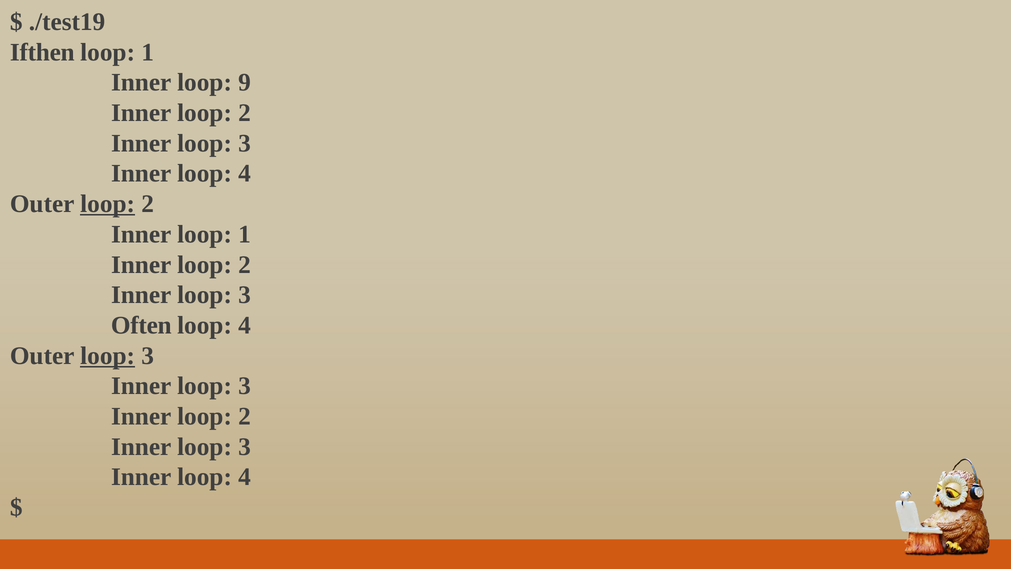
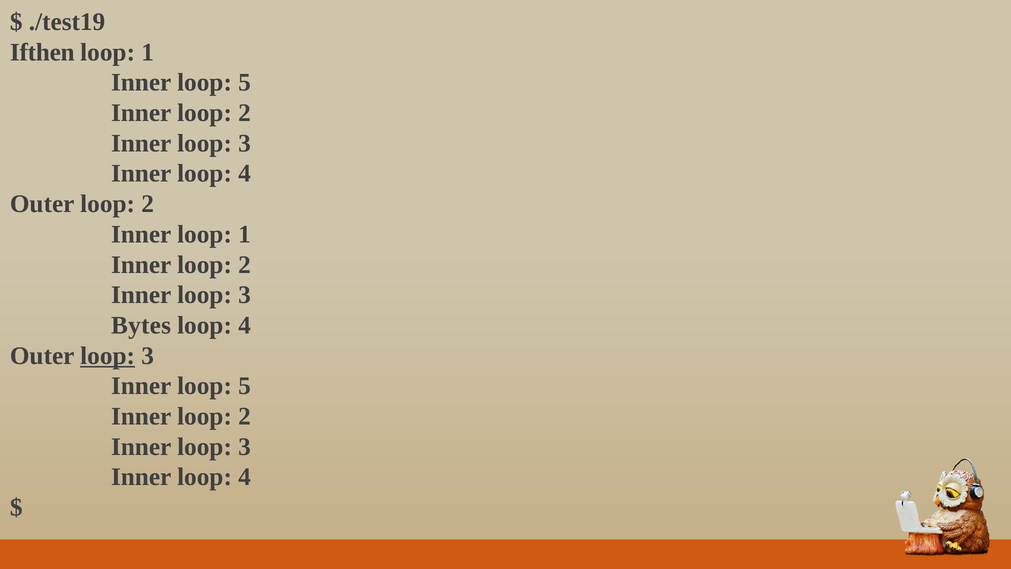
9 at (244, 83): 9 -> 5
loop at (108, 204) underline: present -> none
Often: Often -> Bytes
3 at (244, 386): 3 -> 5
